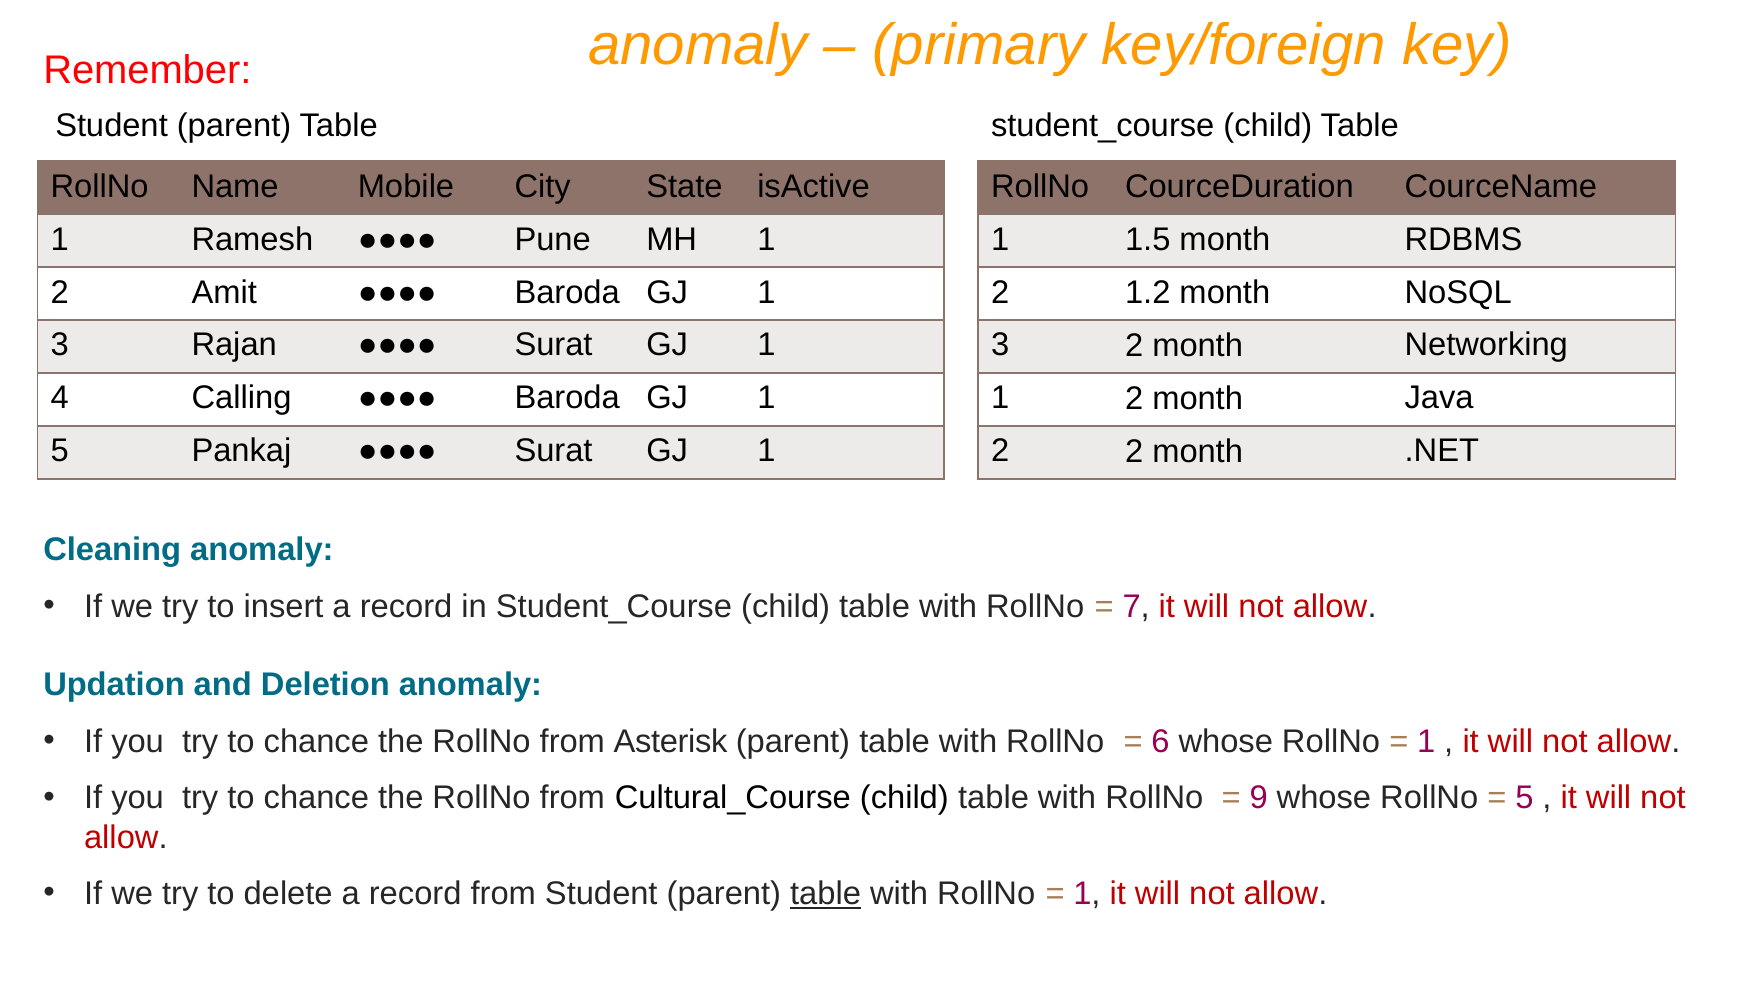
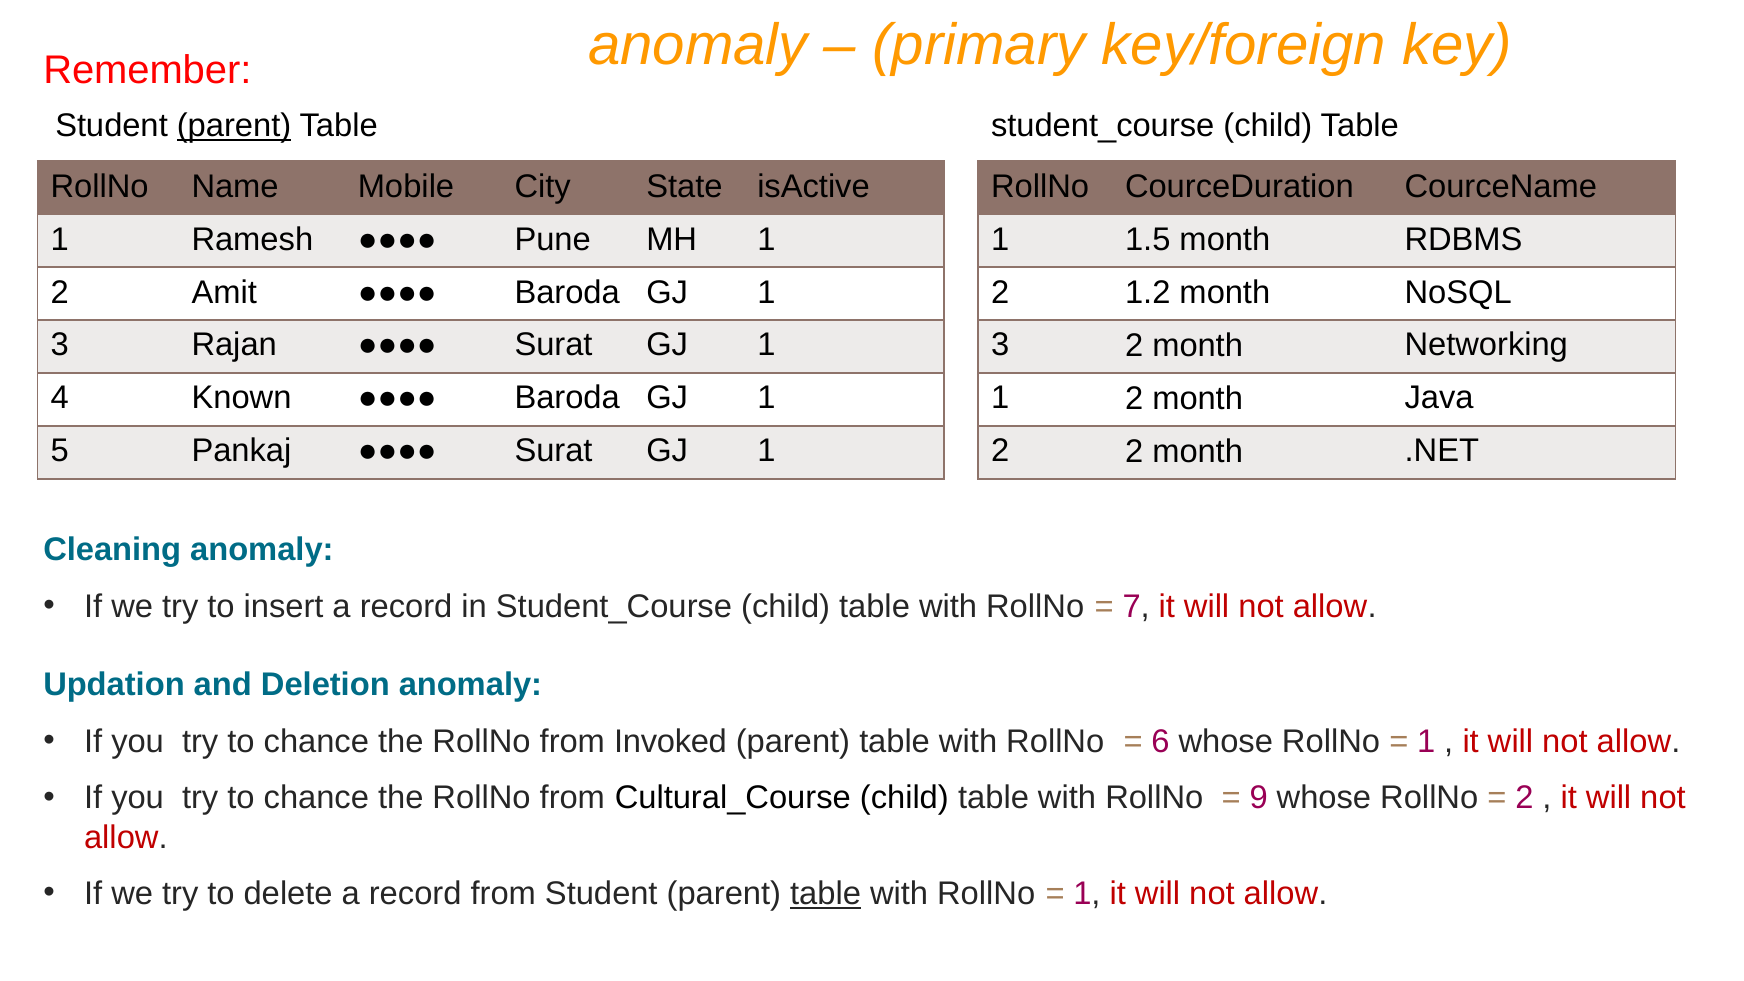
parent at (234, 126) underline: none -> present
Calling: Calling -> Known
Asterisk: Asterisk -> Invoked
5 at (1524, 798): 5 -> 2
